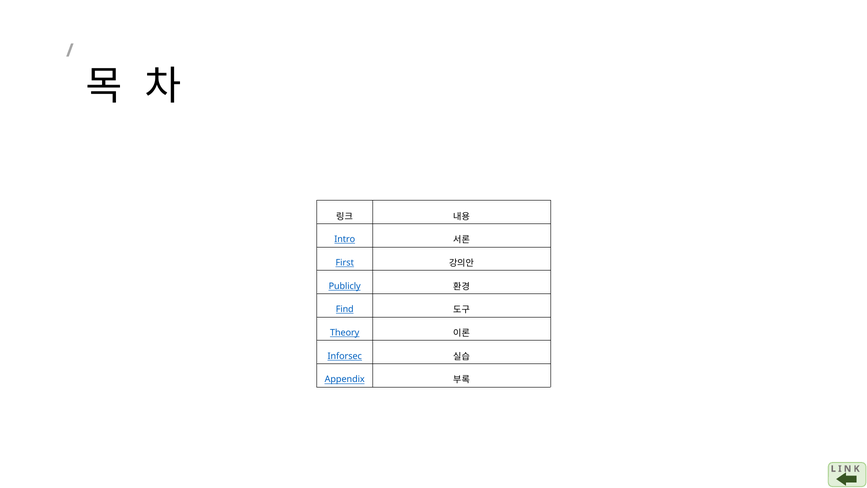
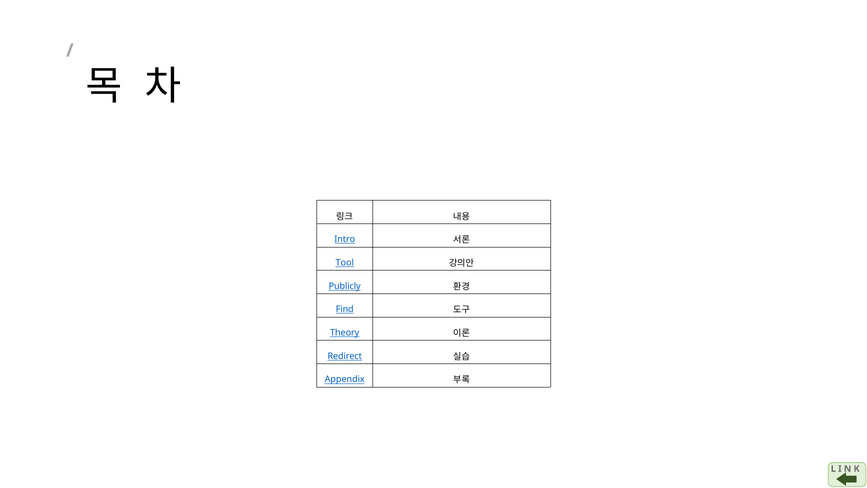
First: First -> Tool
Inforsec: Inforsec -> Redirect
